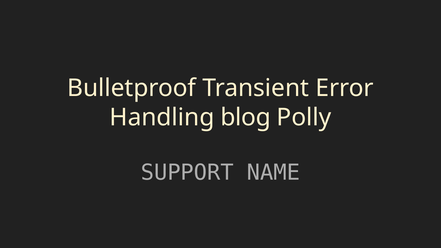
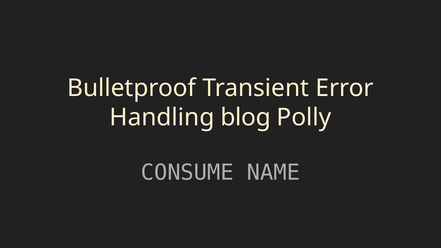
SUPPORT: SUPPORT -> CONSUME
